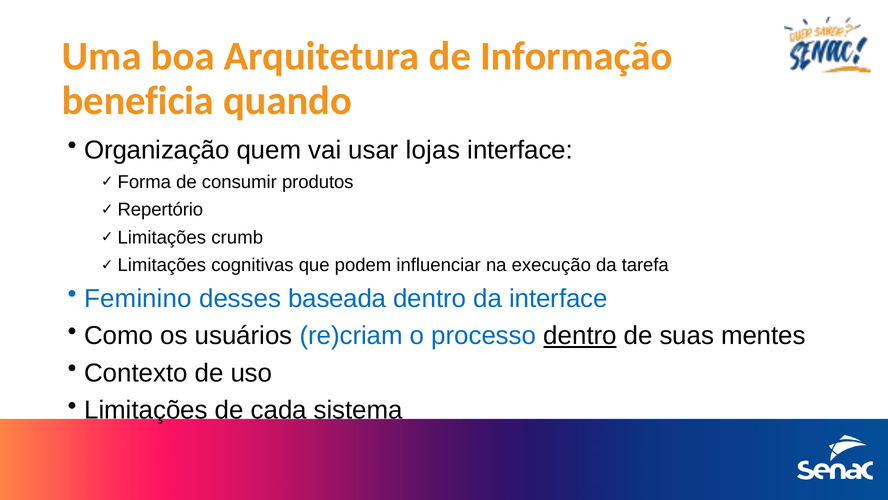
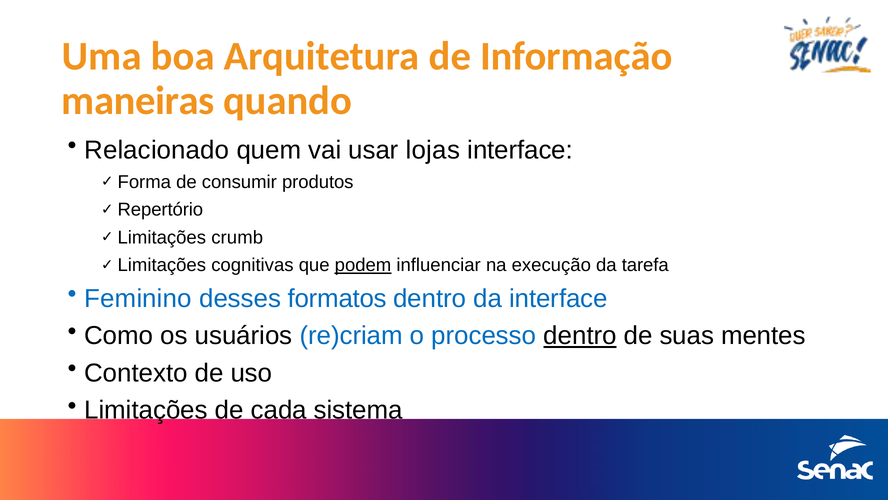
beneficia: beneficia -> maneiras
Organização: Organização -> Relacionado
podem underline: none -> present
baseada: baseada -> formatos
